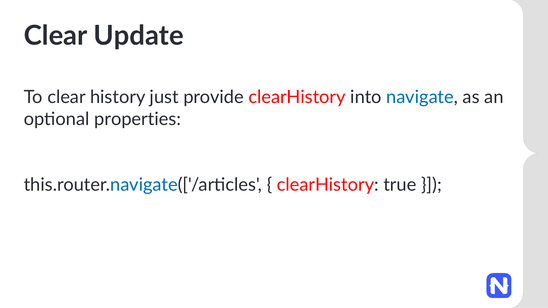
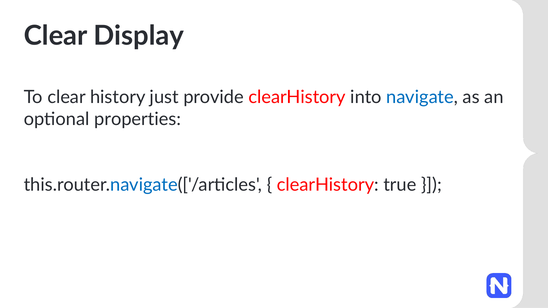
Update: Update -> Display
